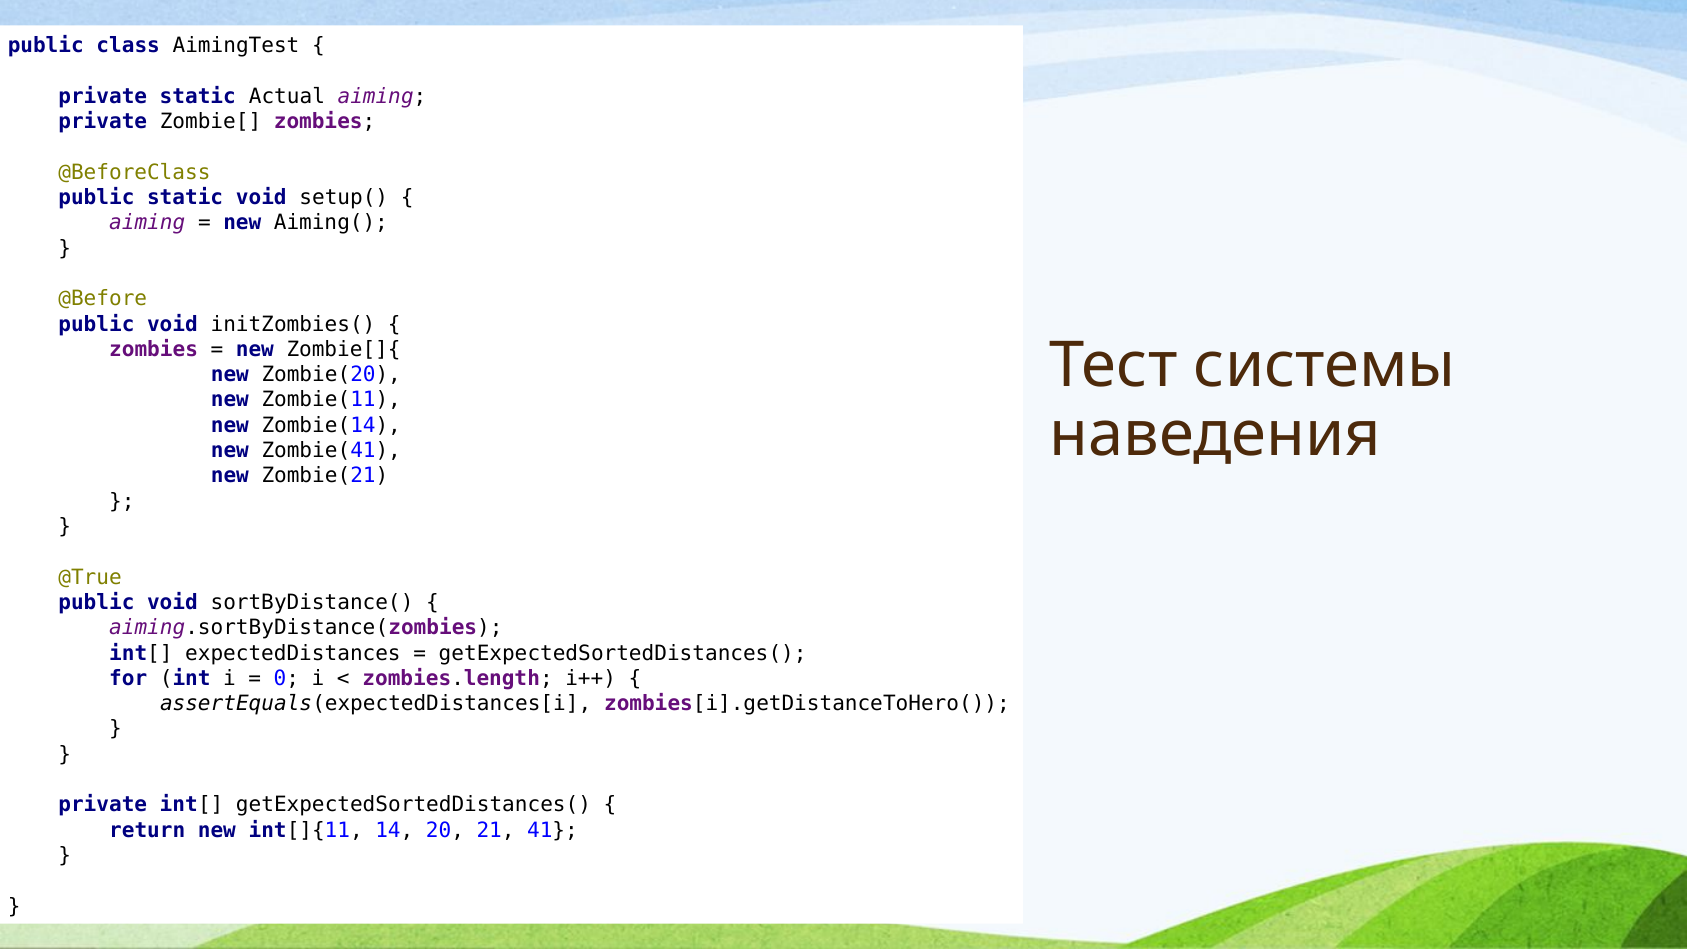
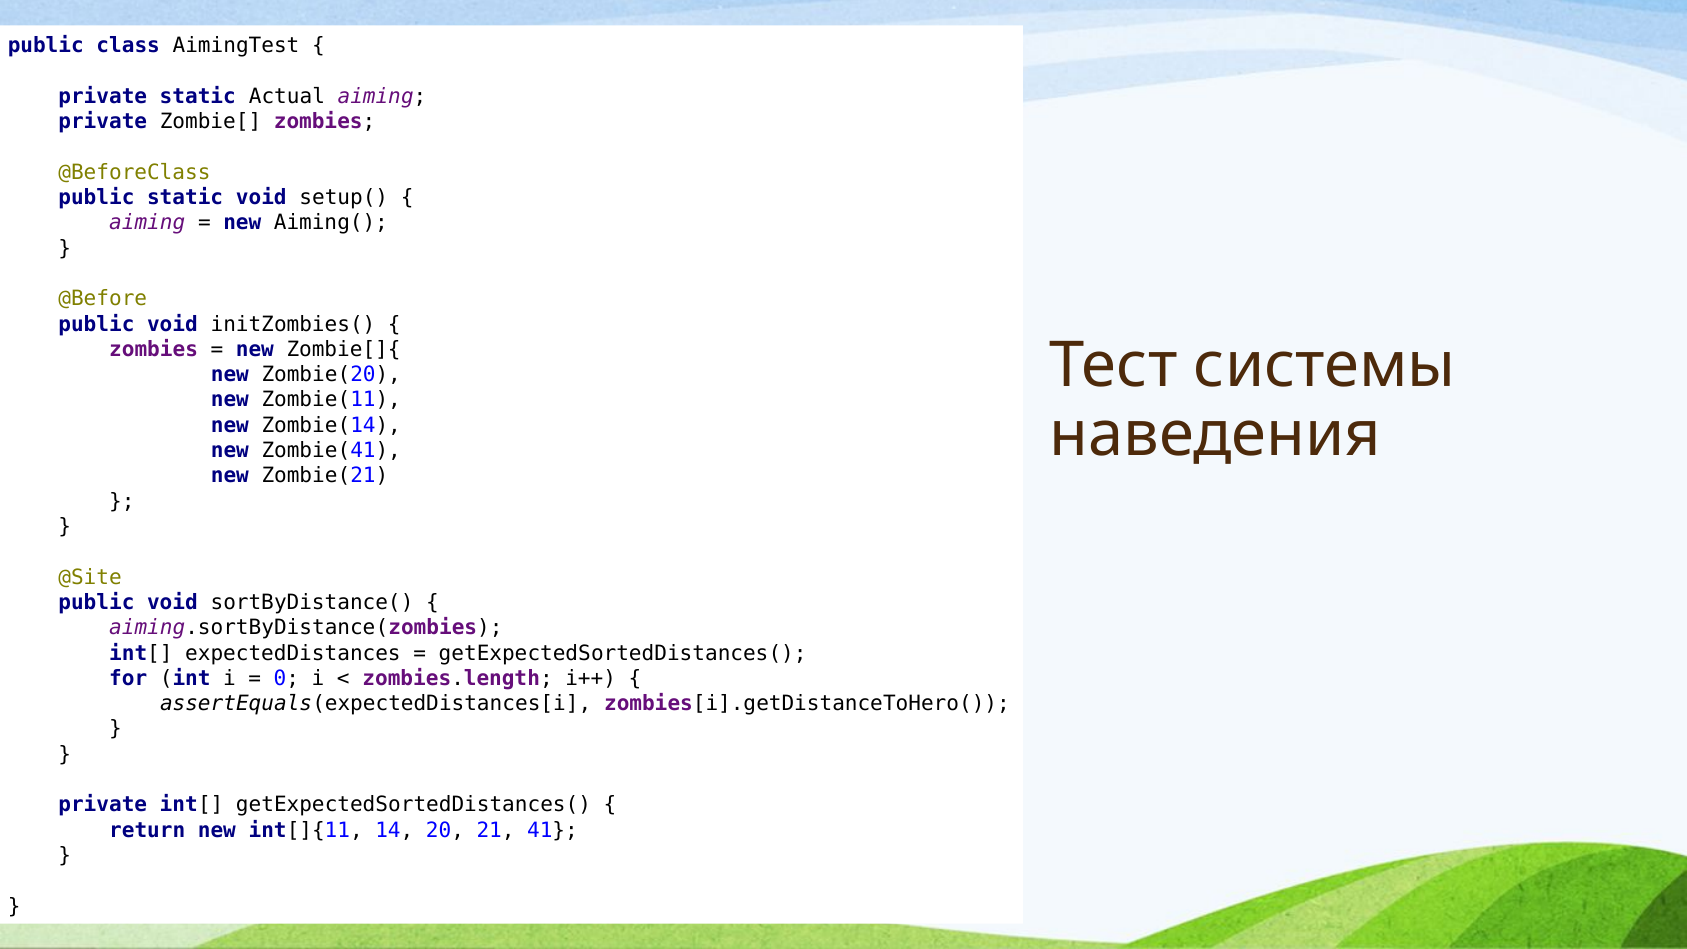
@True: @True -> @Site
